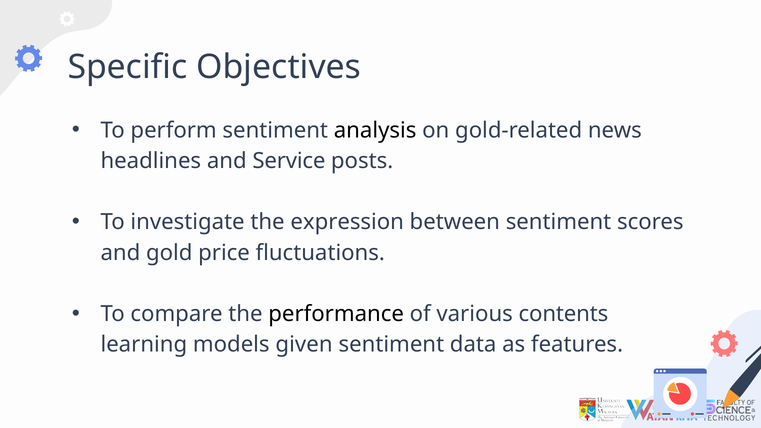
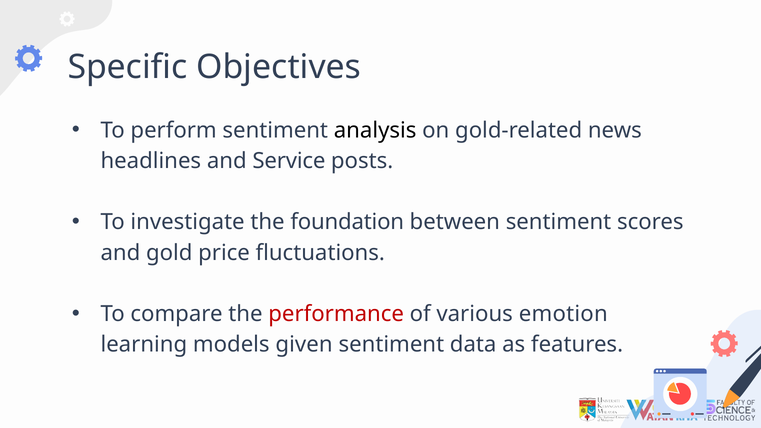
expression: expression -> foundation
performance colour: black -> red
contents: contents -> emotion
